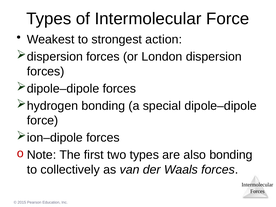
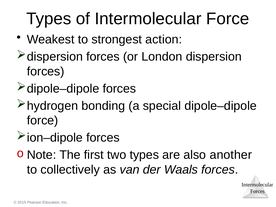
also bonding: bonding -> another
